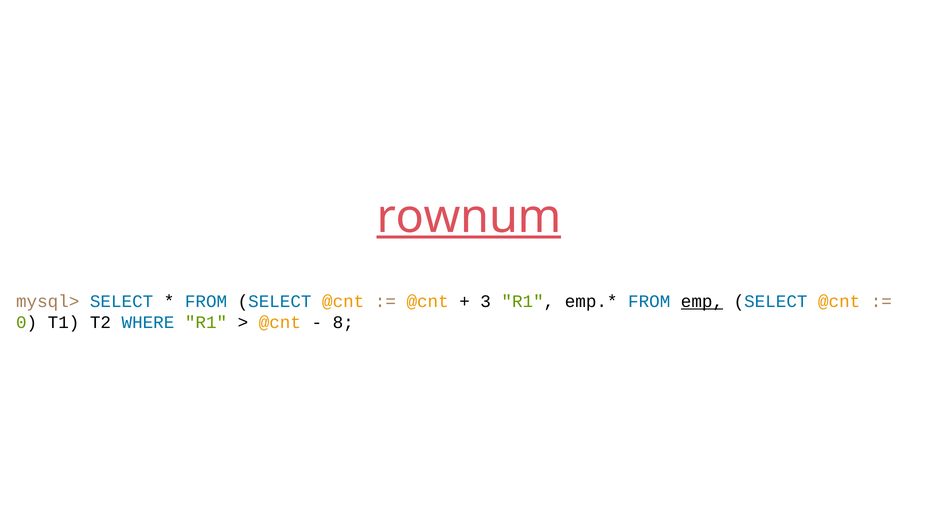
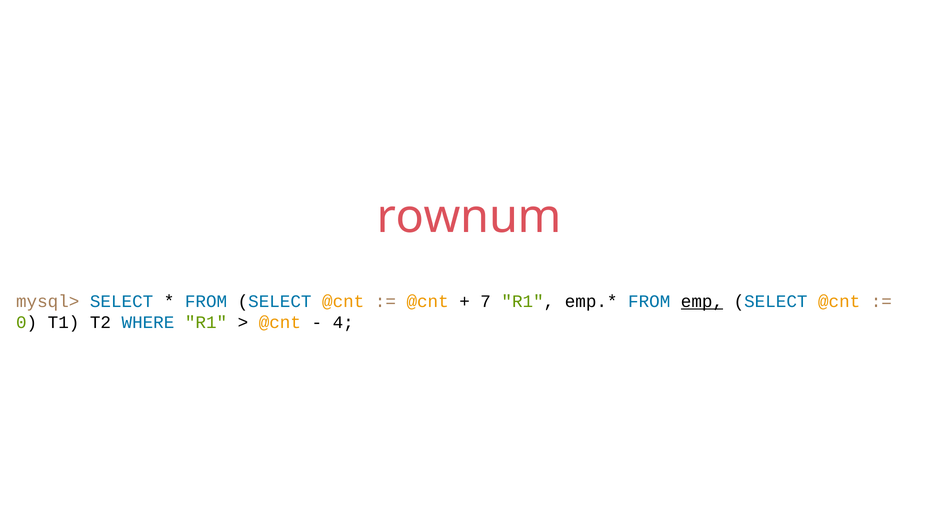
rownum underline: present -> none
3: 3 -> 7
8: 8 -> 4
